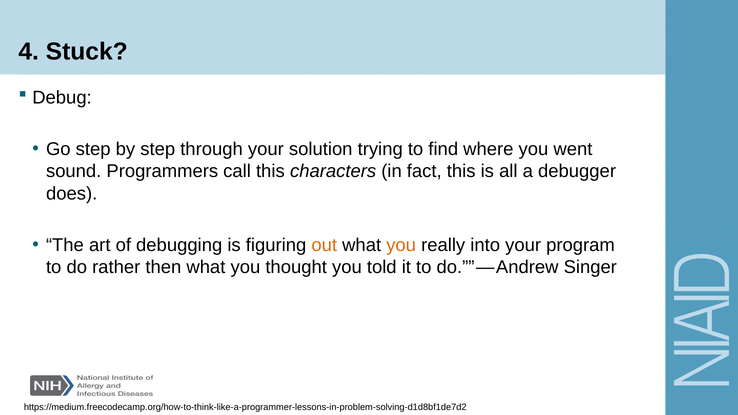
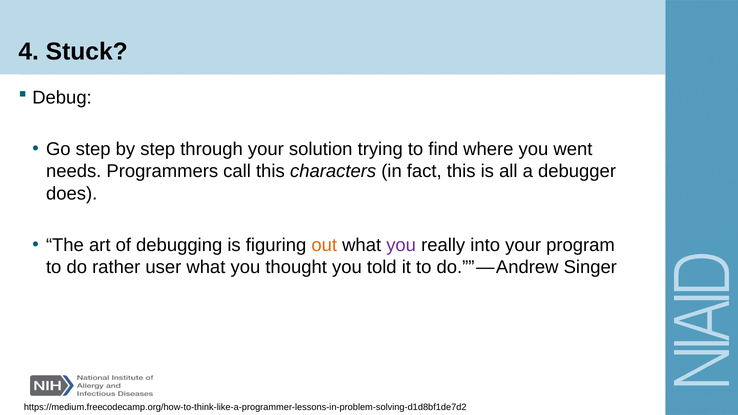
sound: sound -> needs
you at (401, 245) colour: orange -> purple
then: then -> user
